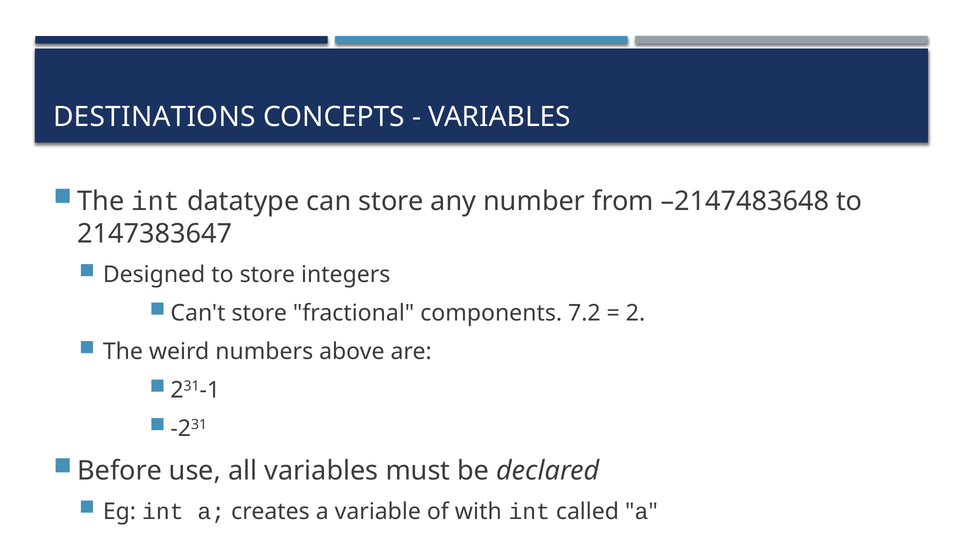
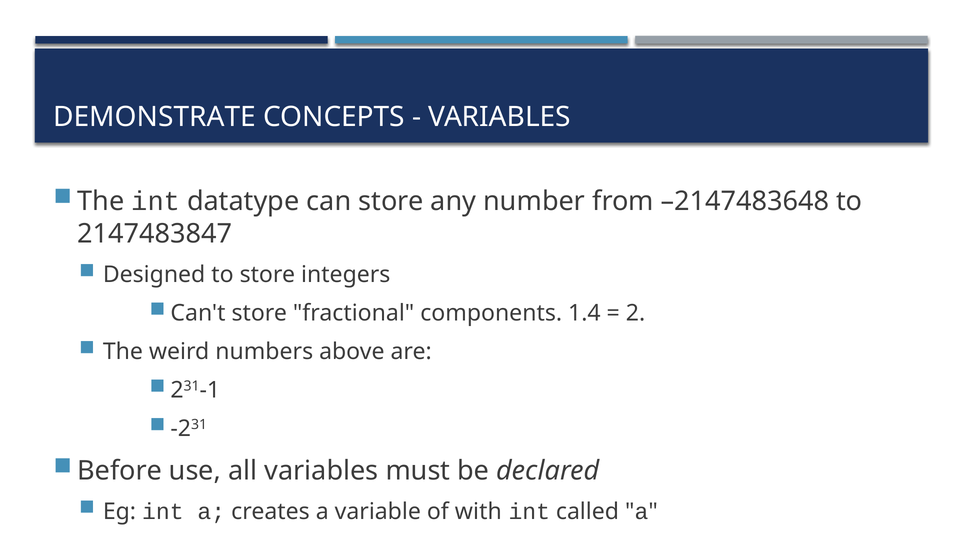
DESTINATIONS: DESTINATIONS -> DEMONSTRATE
2147383647: 2147383647 -> 2147483847
7.2: 7.2 -> 1.4
